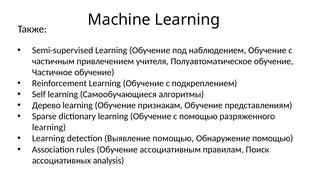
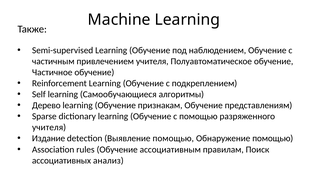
learning at (49, 127): learning -> учителя
Learning at (48, 138): Learning -> Издание
analysis: analysis -> анализ
